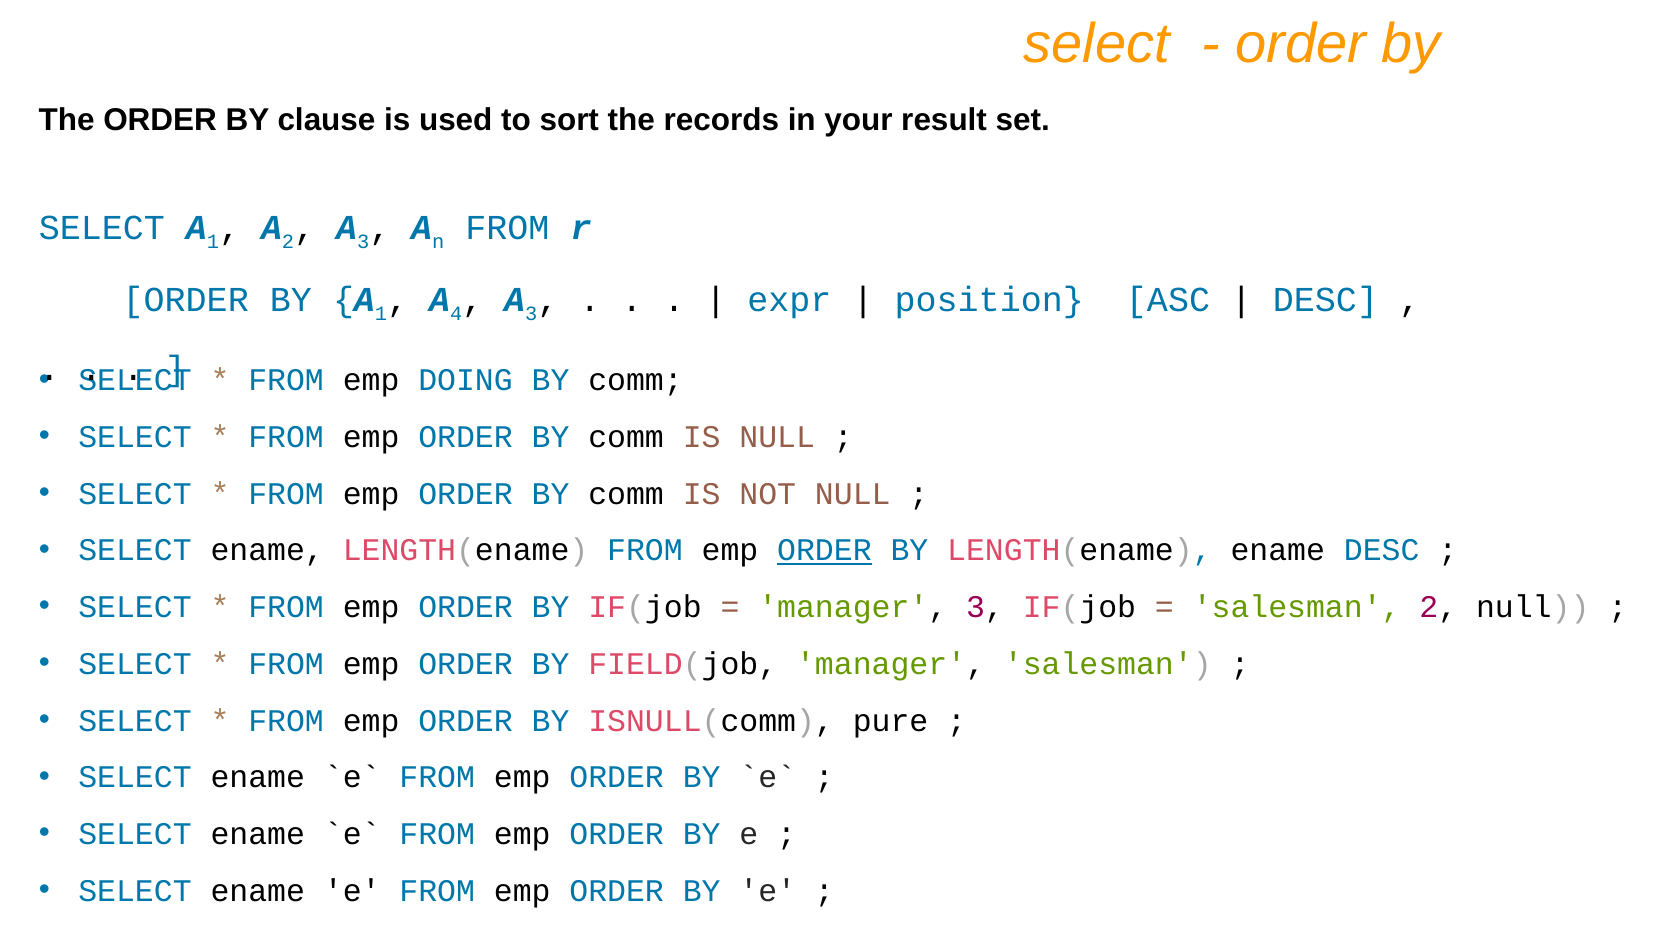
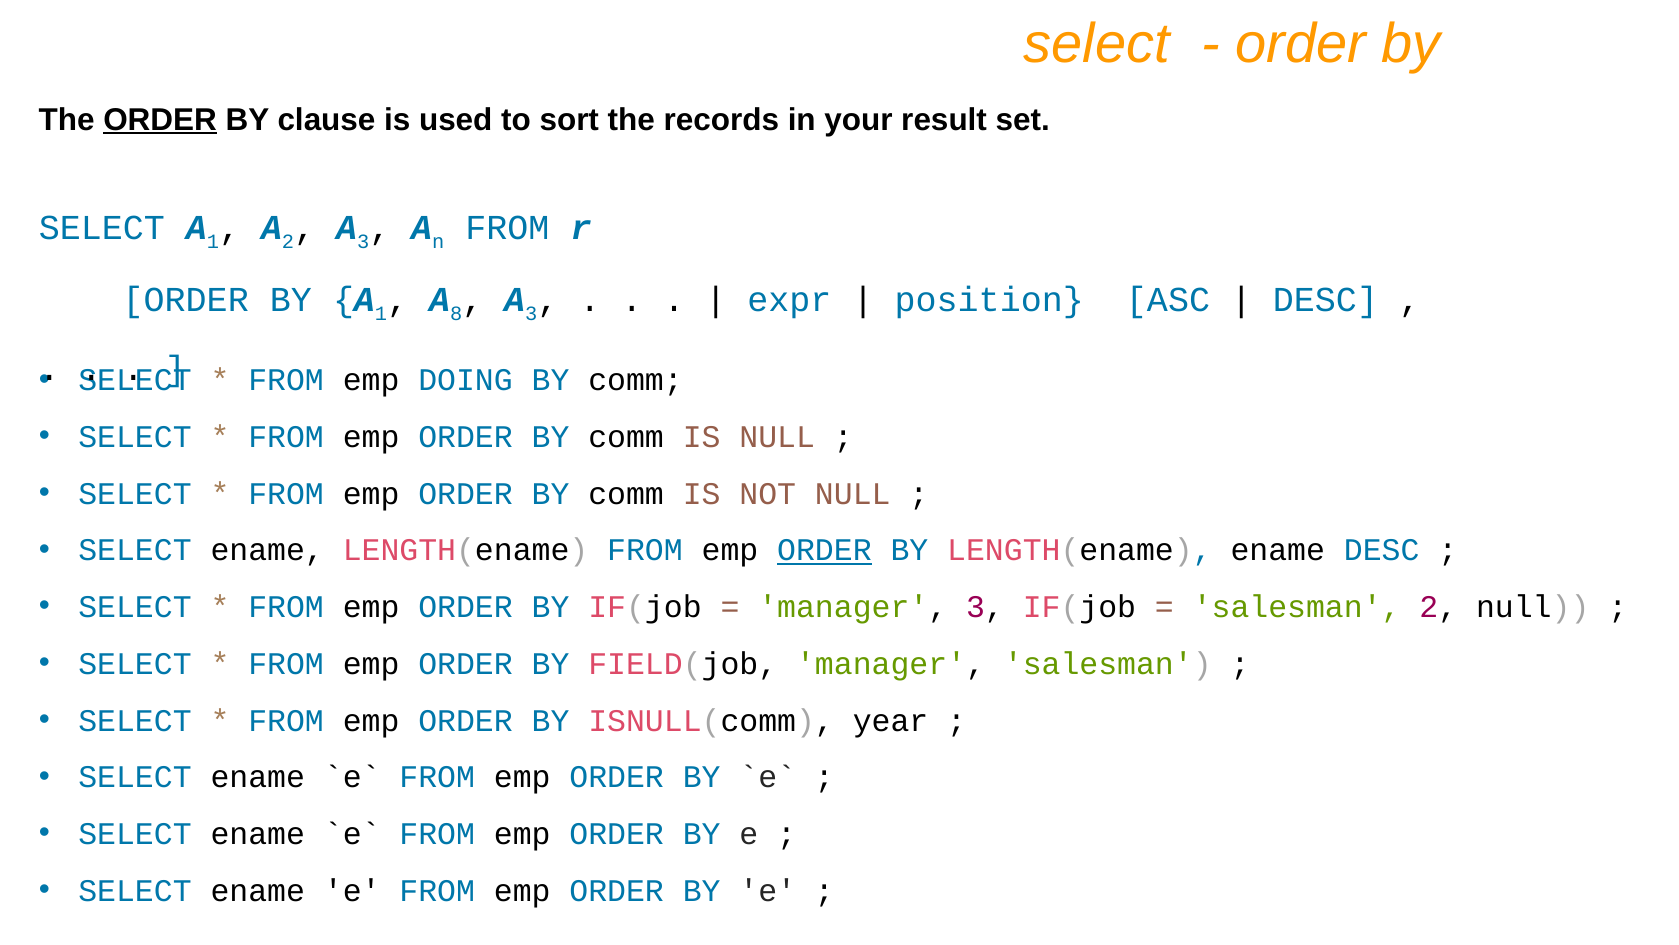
ORDER at (160, 120) underline: none -> present
4: 4 -> 8
pure: pure -> year
